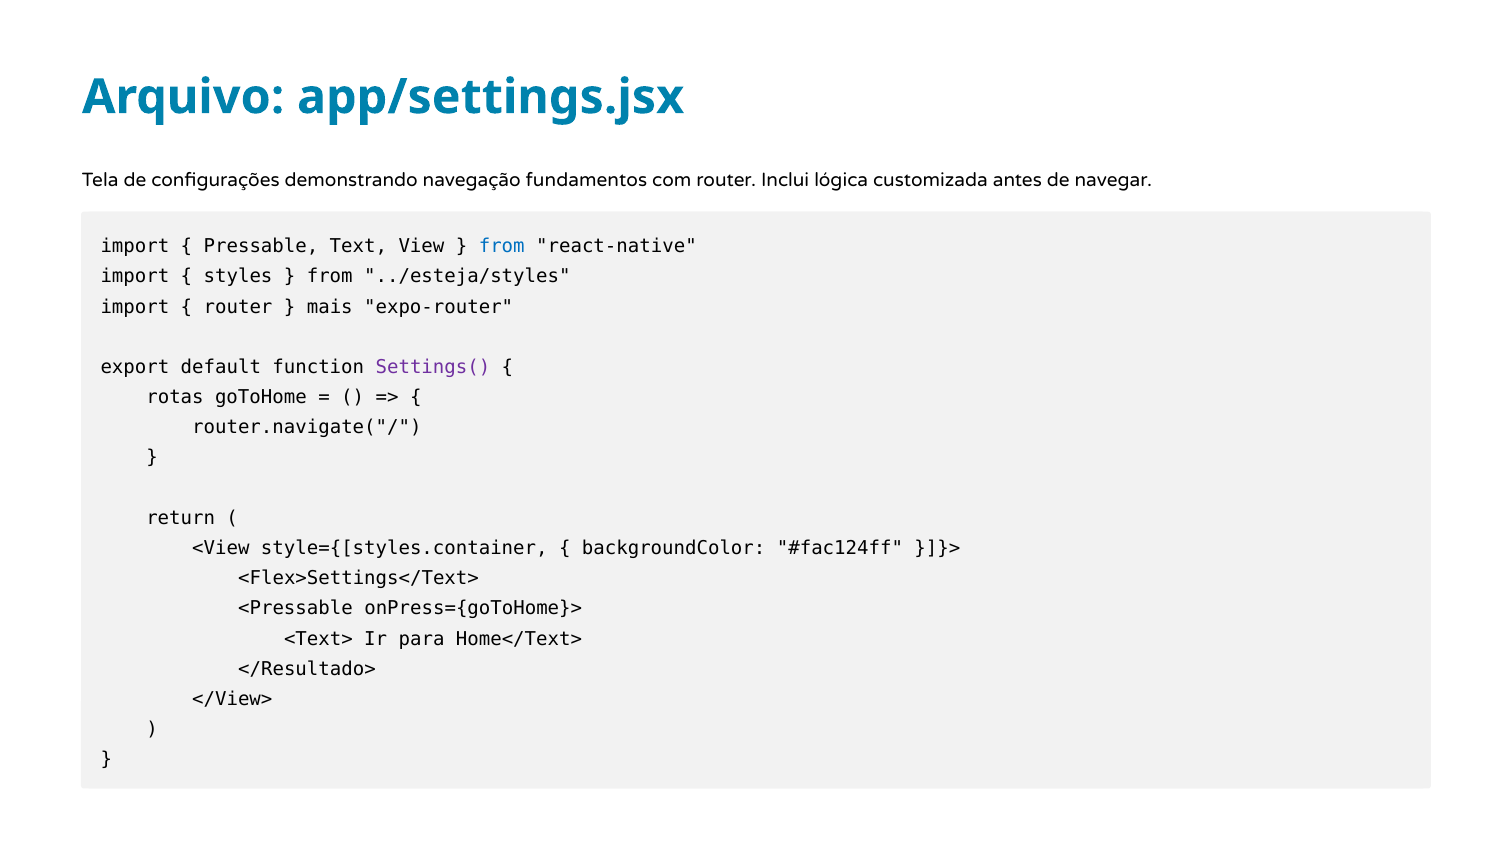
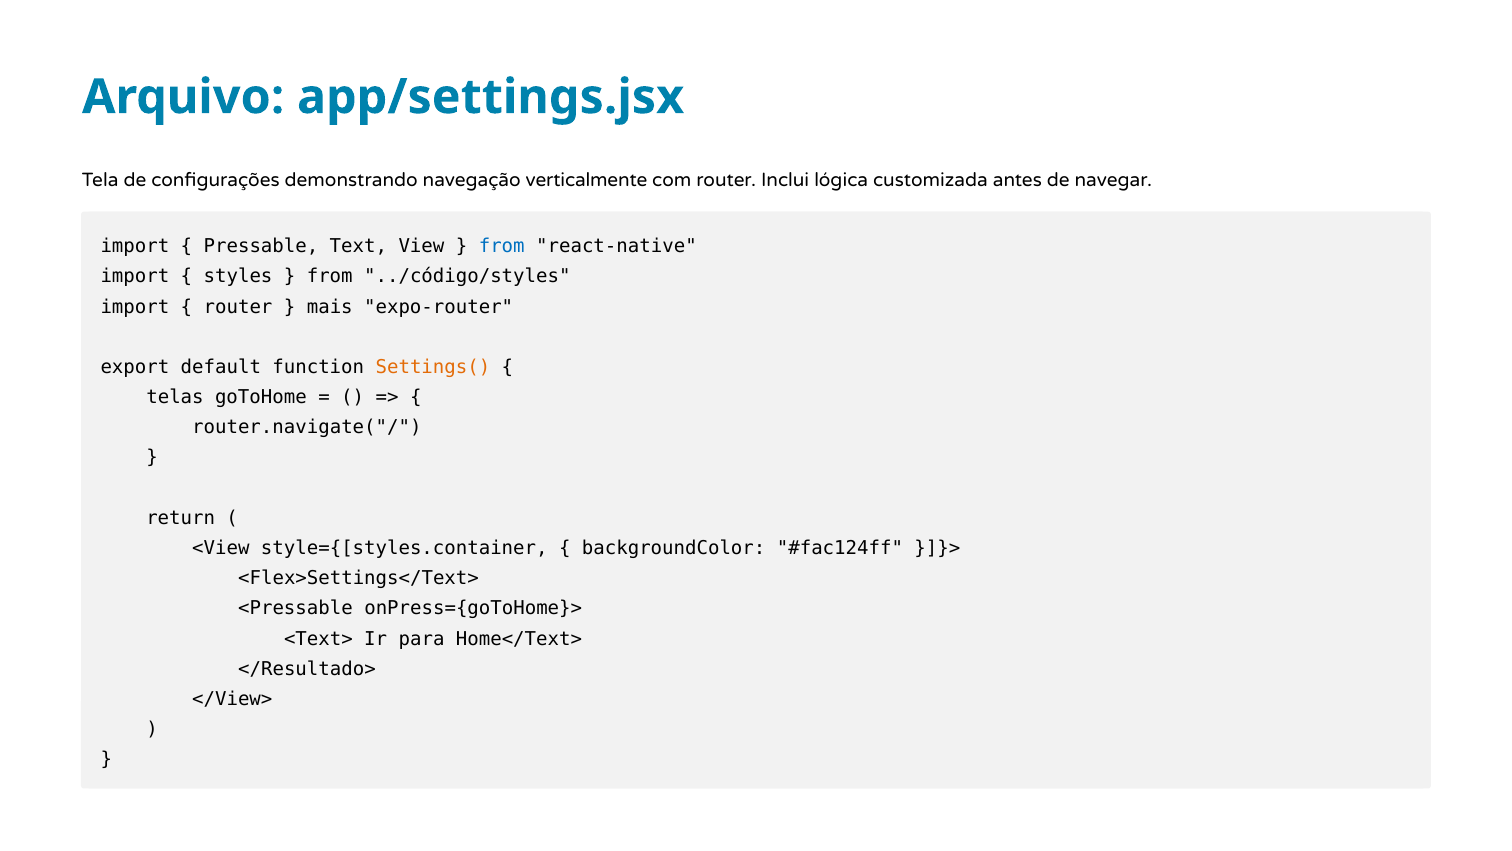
fundamentos: fundamentos -> verticalmente
../esteja/styles: ../esteja/styles -> ../código/styles
Settings( colour: purple -> orange
rotas: rotas -> telas
